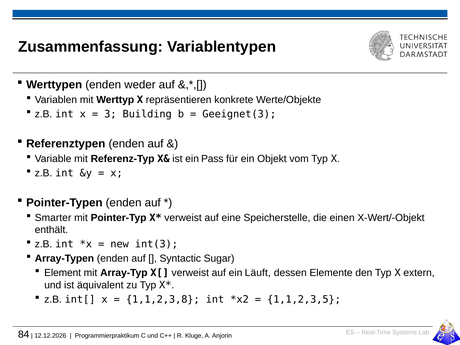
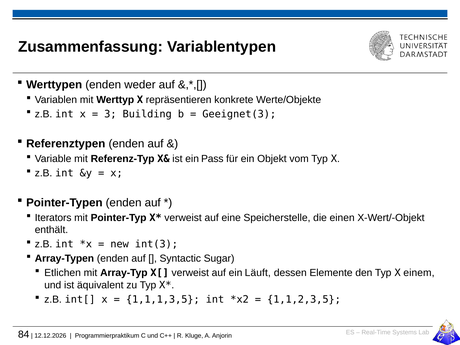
Smarter: Smarter -> Iterators
Element: Element -> Etlichen
extern: extern -> einem
1,1,2,3,8: 1,1,2,3,8 -> 1,1,1,3,5
